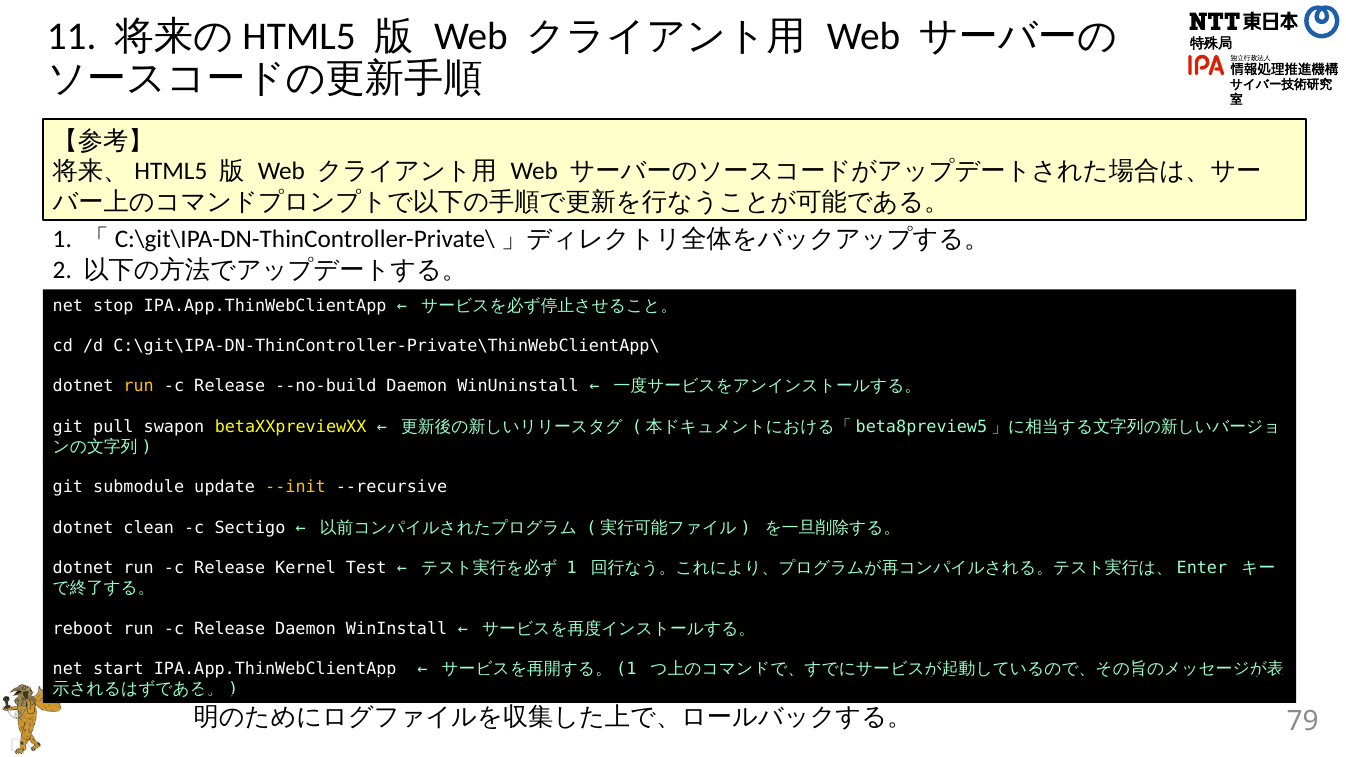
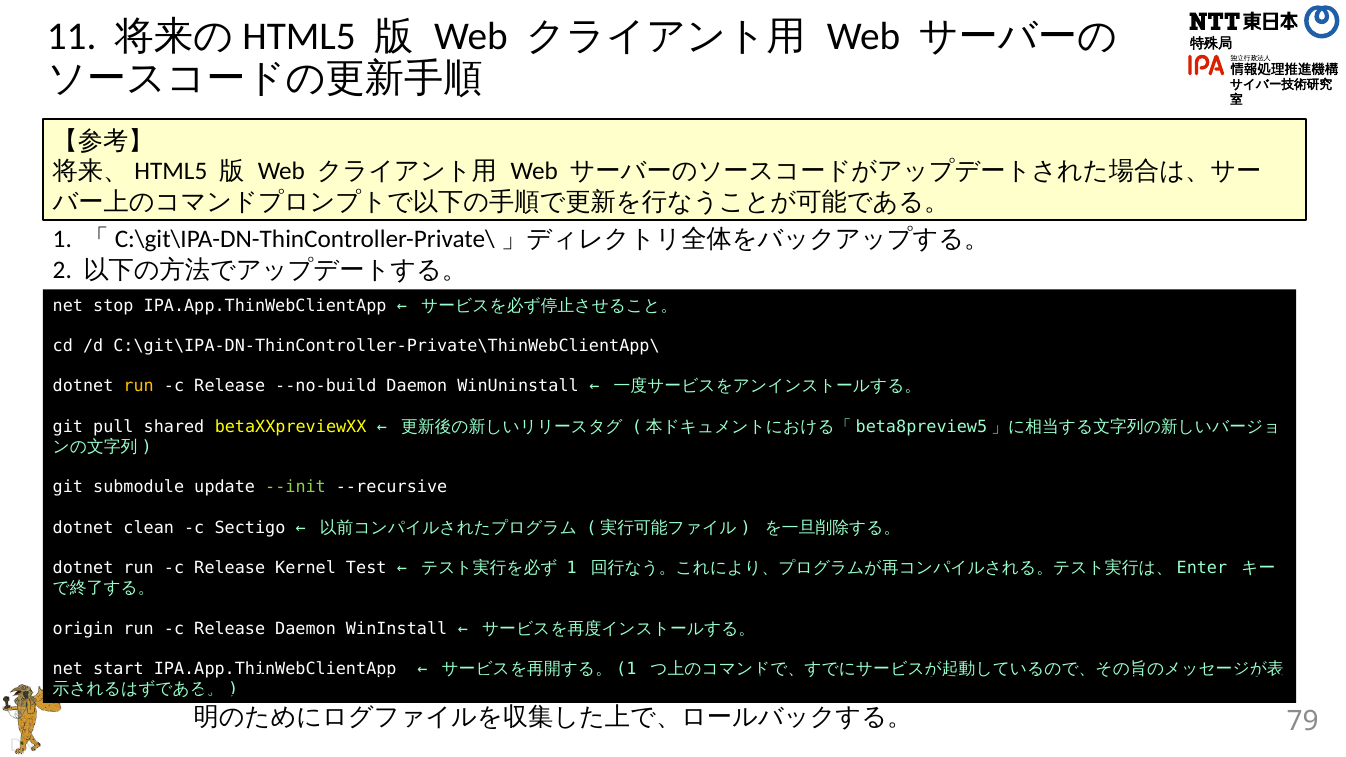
swapon: swapon -> shared
--init colour: yellow -> light green
reboot: reboot -> origin
